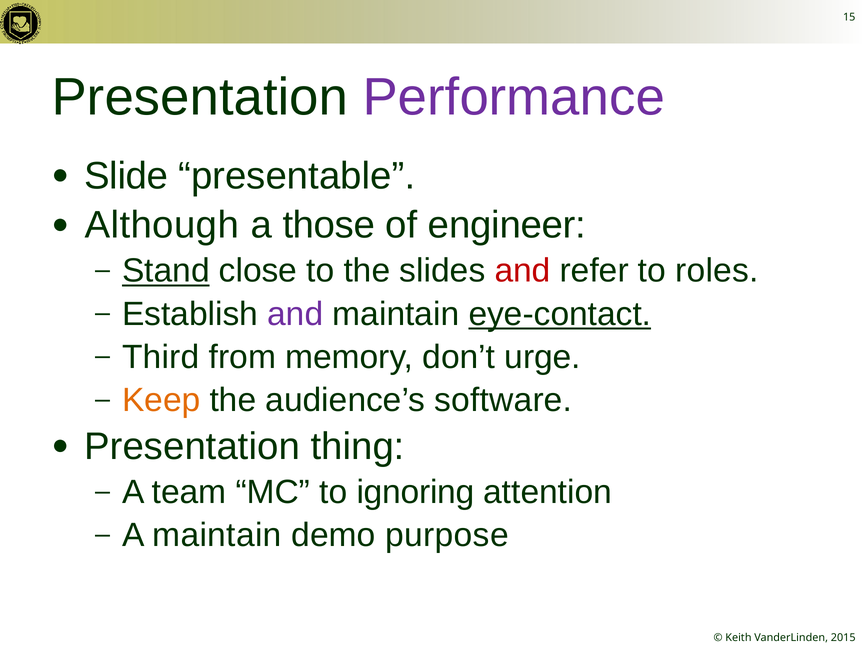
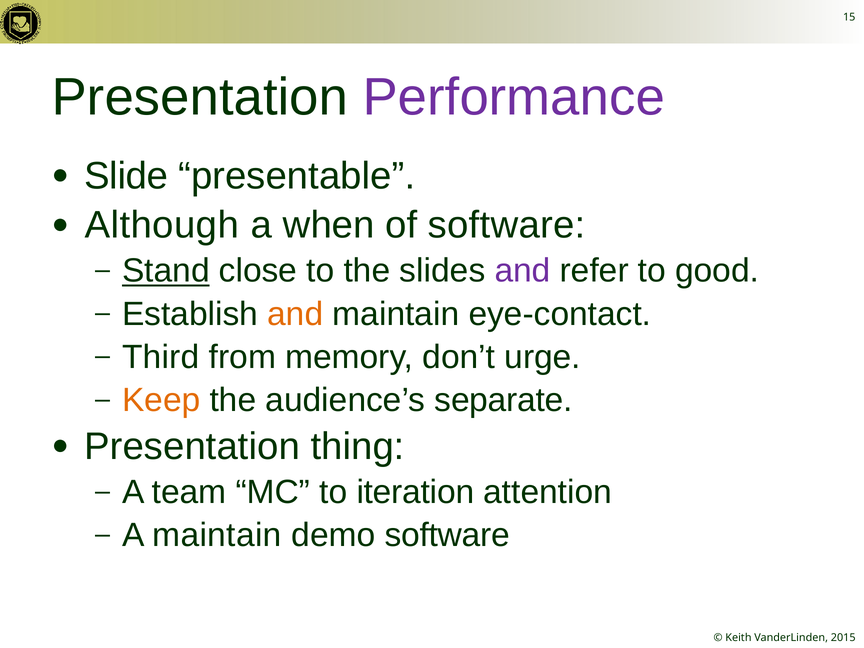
those: those -> when
of engineer: engineer -> software
and at (523, 271) colour: red -> purple
roles: roles -> good
and at (295, 314) colour: purple -> orange
eye-contact underline: present -> none
software: software -> separate
ignoring: ignoring -> iteration
demo purpose: purpose -> software
